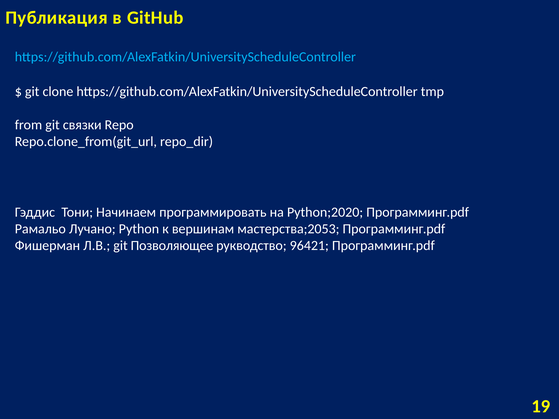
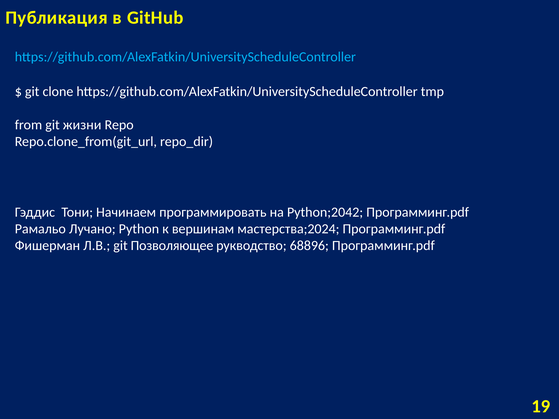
связки: связки -> жизни
Python;2020: Python;2020 -> Python;2042
мастерства;2053: мастерства;2053 -> мастерства;2024
96421: 96421 -> 68896
